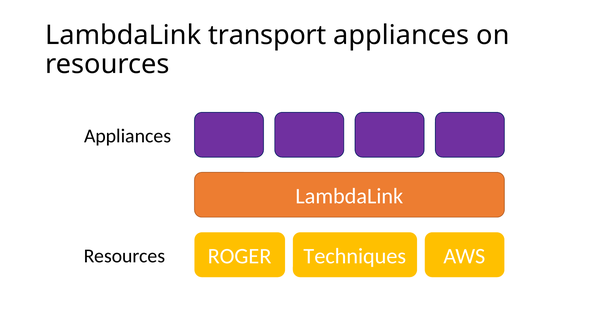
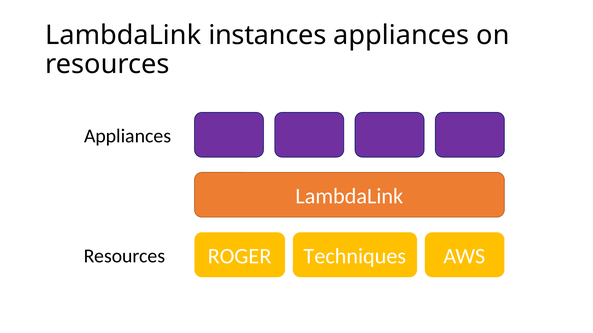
transport: transport -> instances
